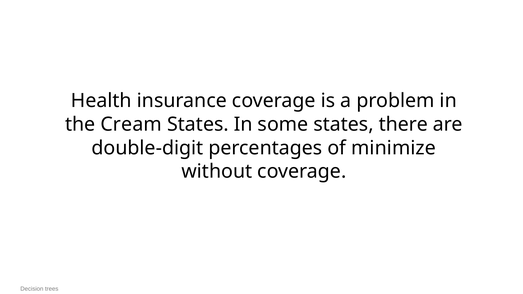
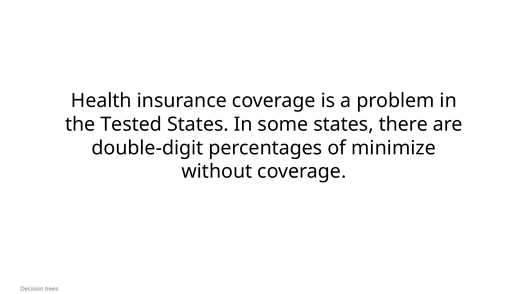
Cream: Cream -> Tested
